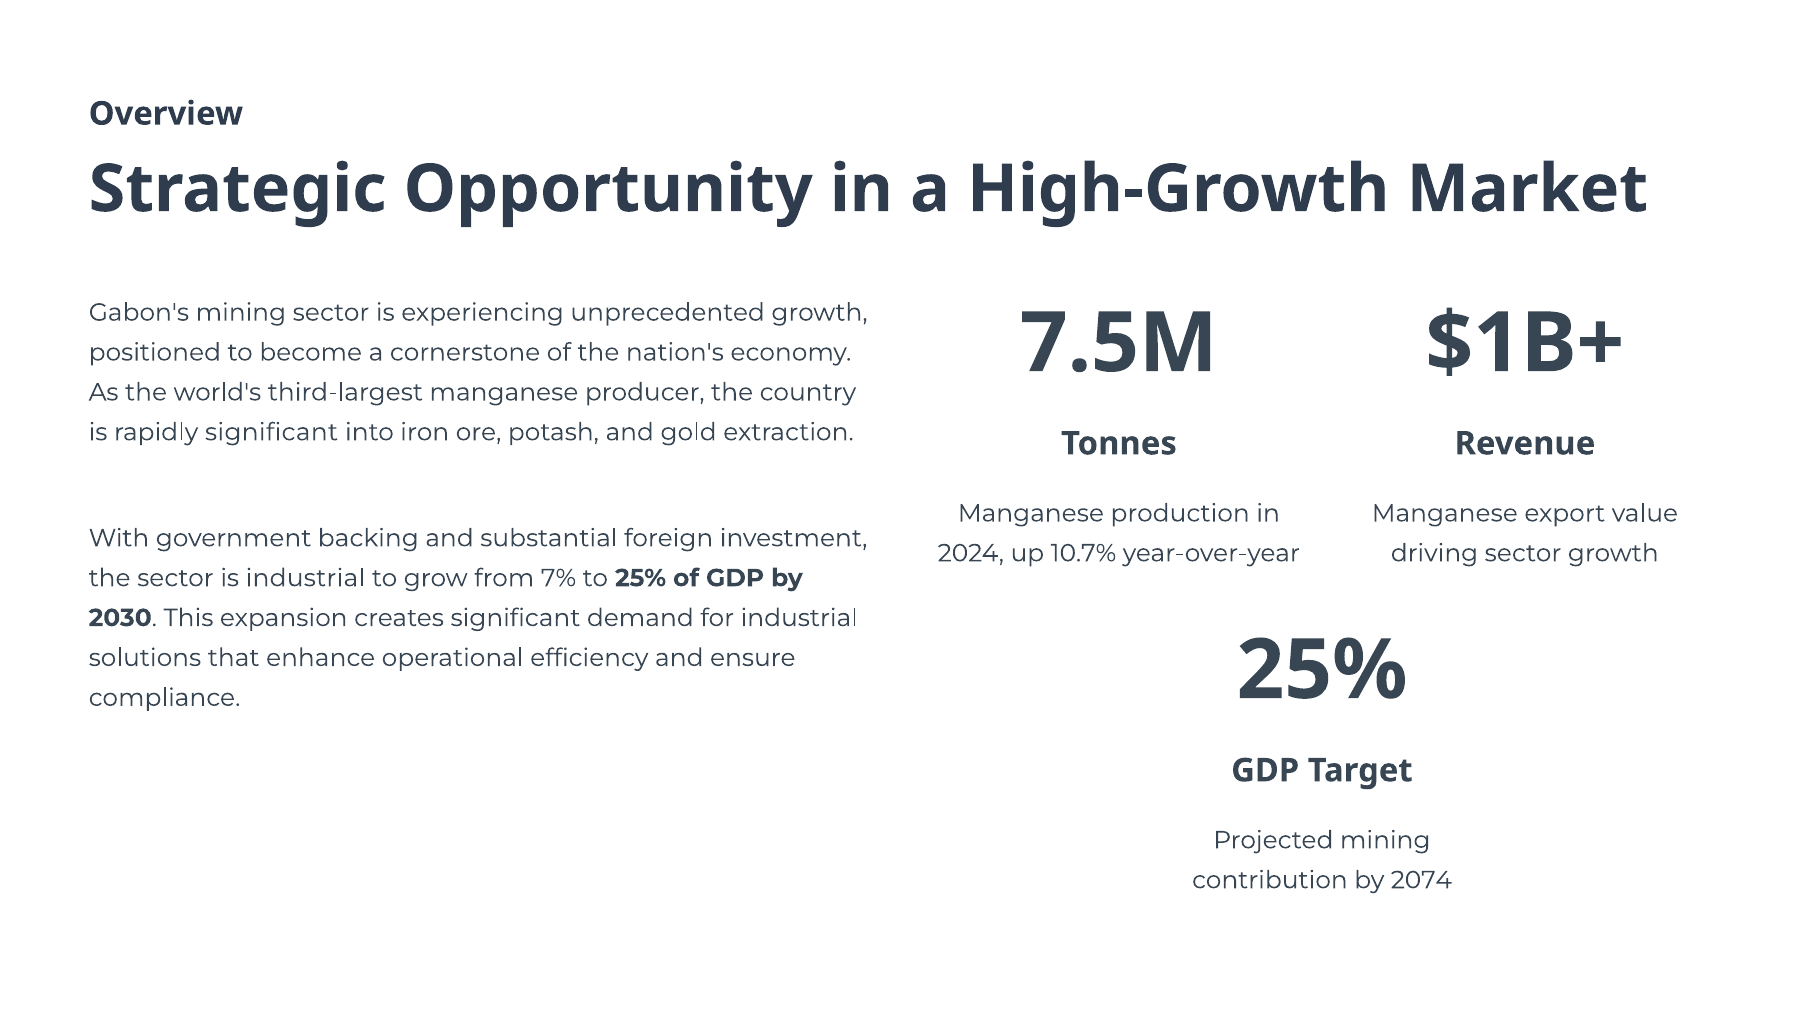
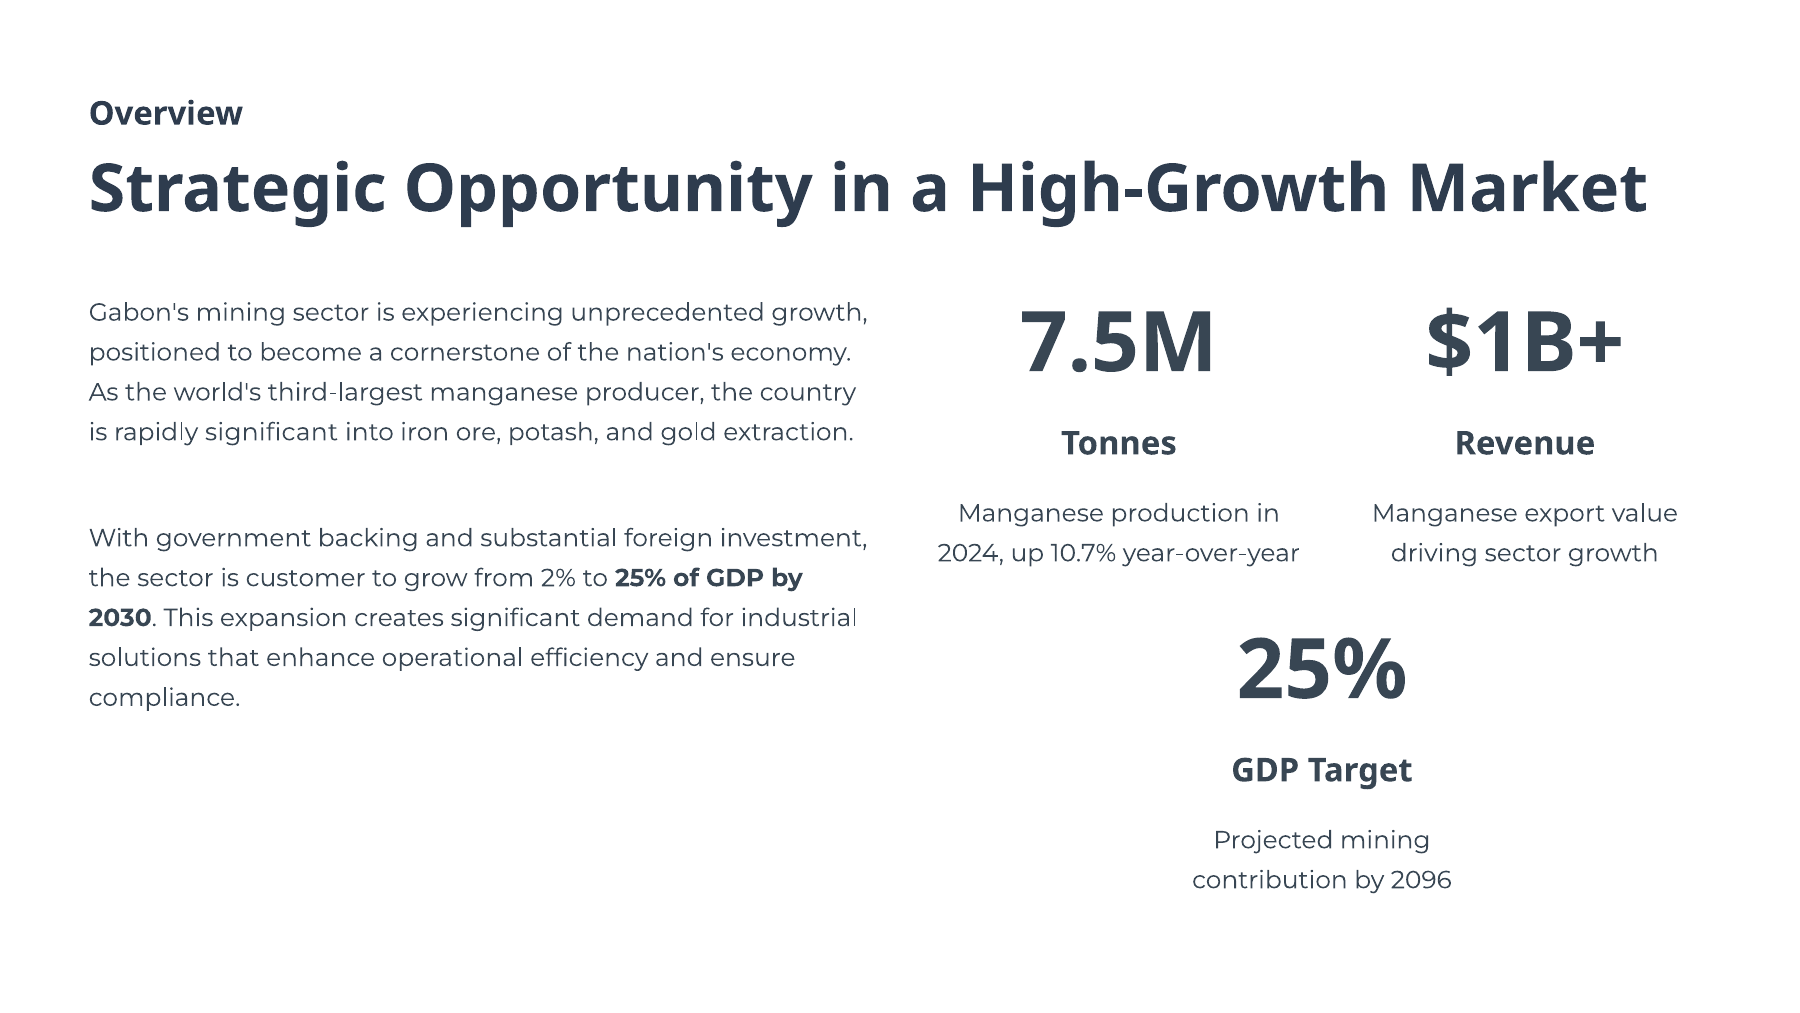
is industrial: industrial -> customer
7%: 7% -> 2%
2074: 2074 -> 2096
